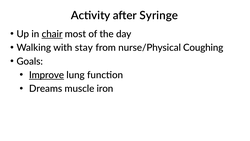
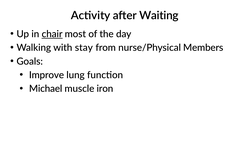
Syringe: Syringe -> Waiting
Coughing: Coughing -> Members
Improve underline: present -> none
Dreams: Dreams -> Michael
